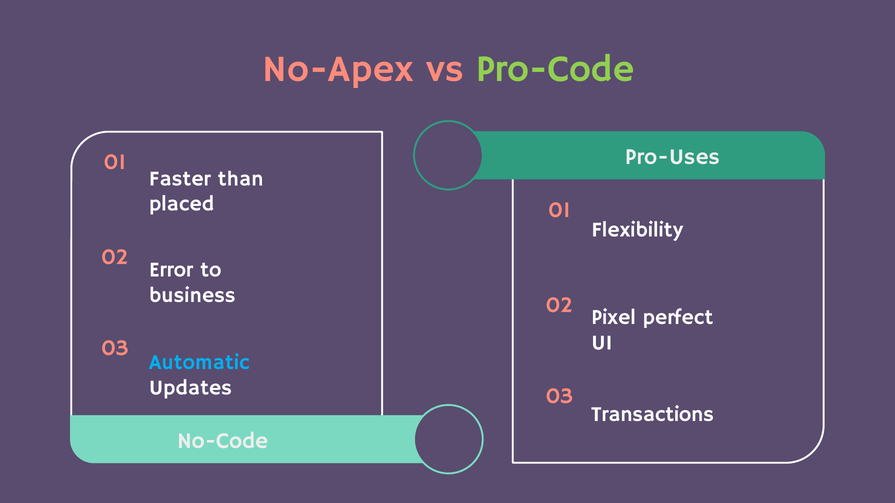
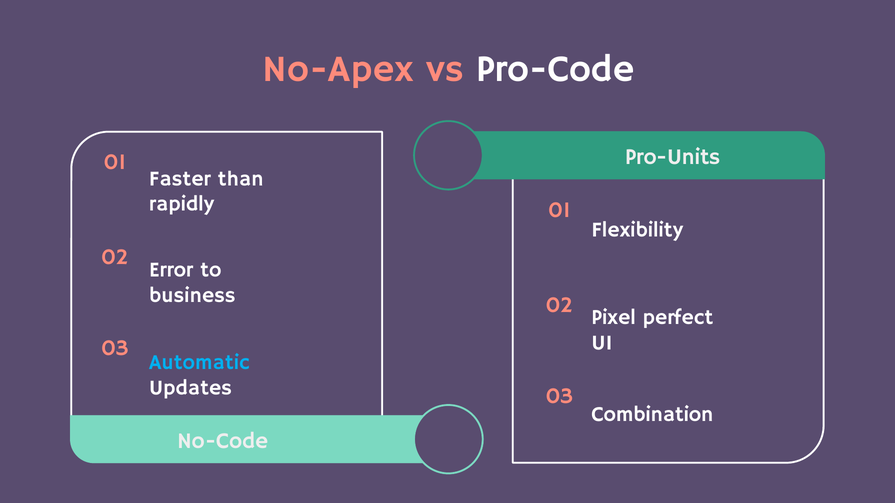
Pro-Code colour: light green -> white
Pro-Uses: Pro-Uses -> Pro-Units
placed: placed -> rapidly
Transactions: Transactions -> Combination
